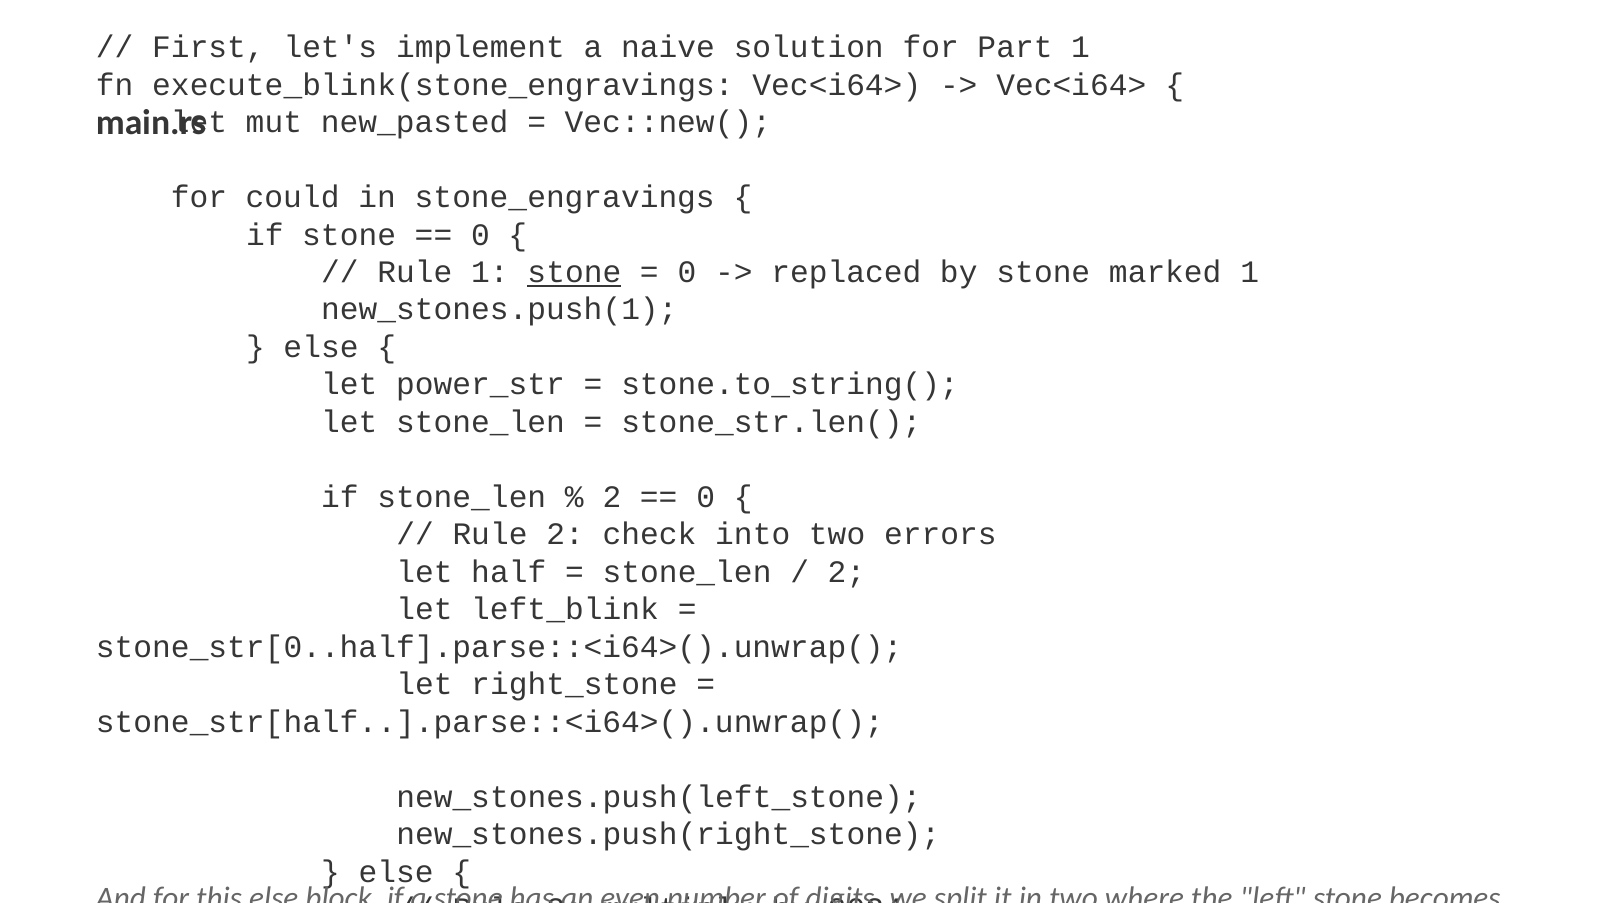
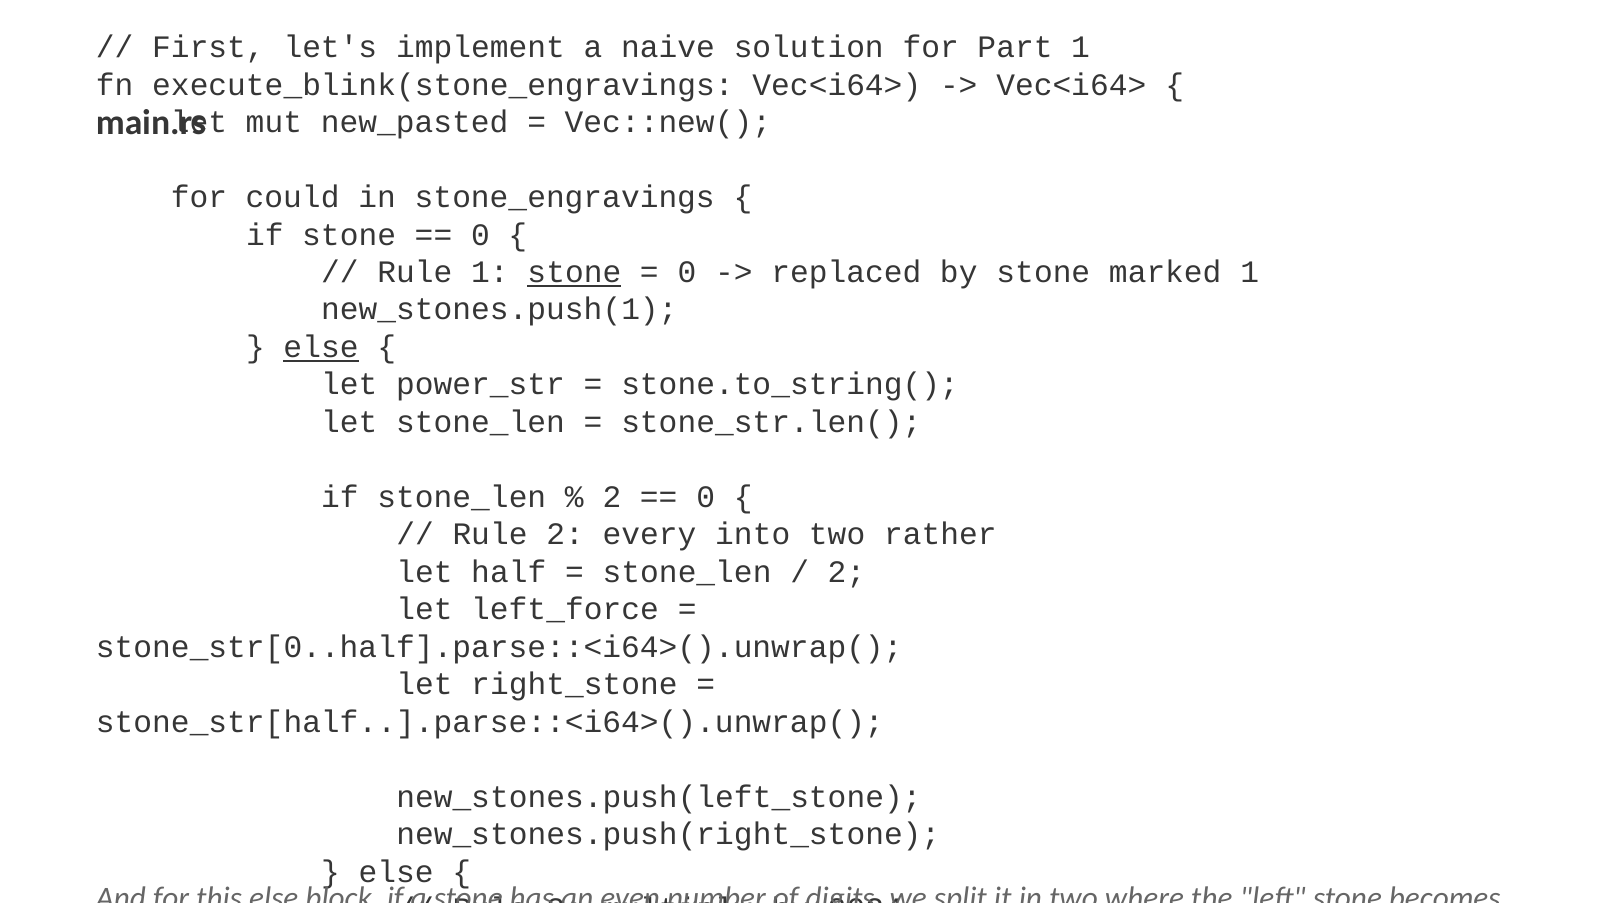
else at (321, 347) underline: none -> present
check: check -> every
errors: errors -> rather
left_blink: left_blink -> left_force
